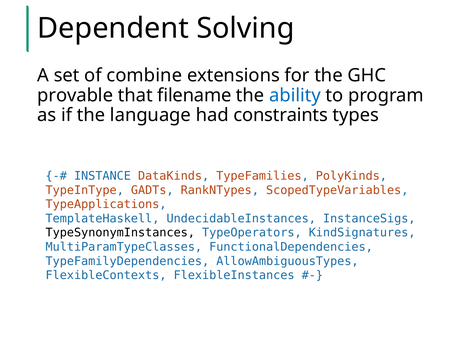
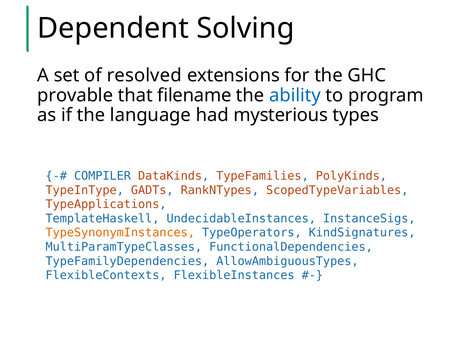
combine: combine -> resolved
constraints: constraints -> mysterious
INSTANCE: INSTANCE -> COMPILER
TypeSynonymInstances colour: black -> orange
